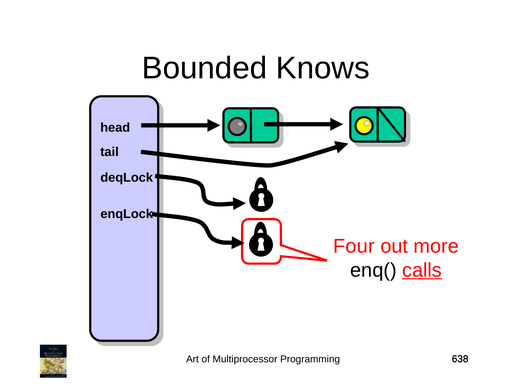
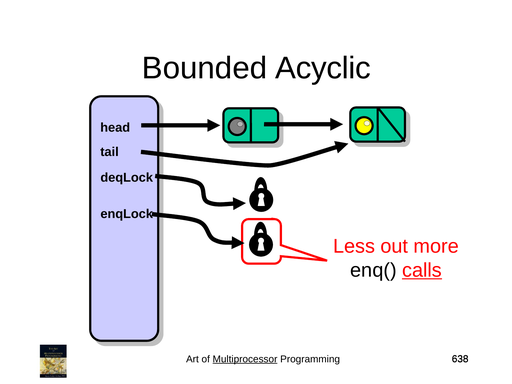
Knows: Knows -> Acyclic
Four: Four -> Less
Multiprocessor underline: none -> present
